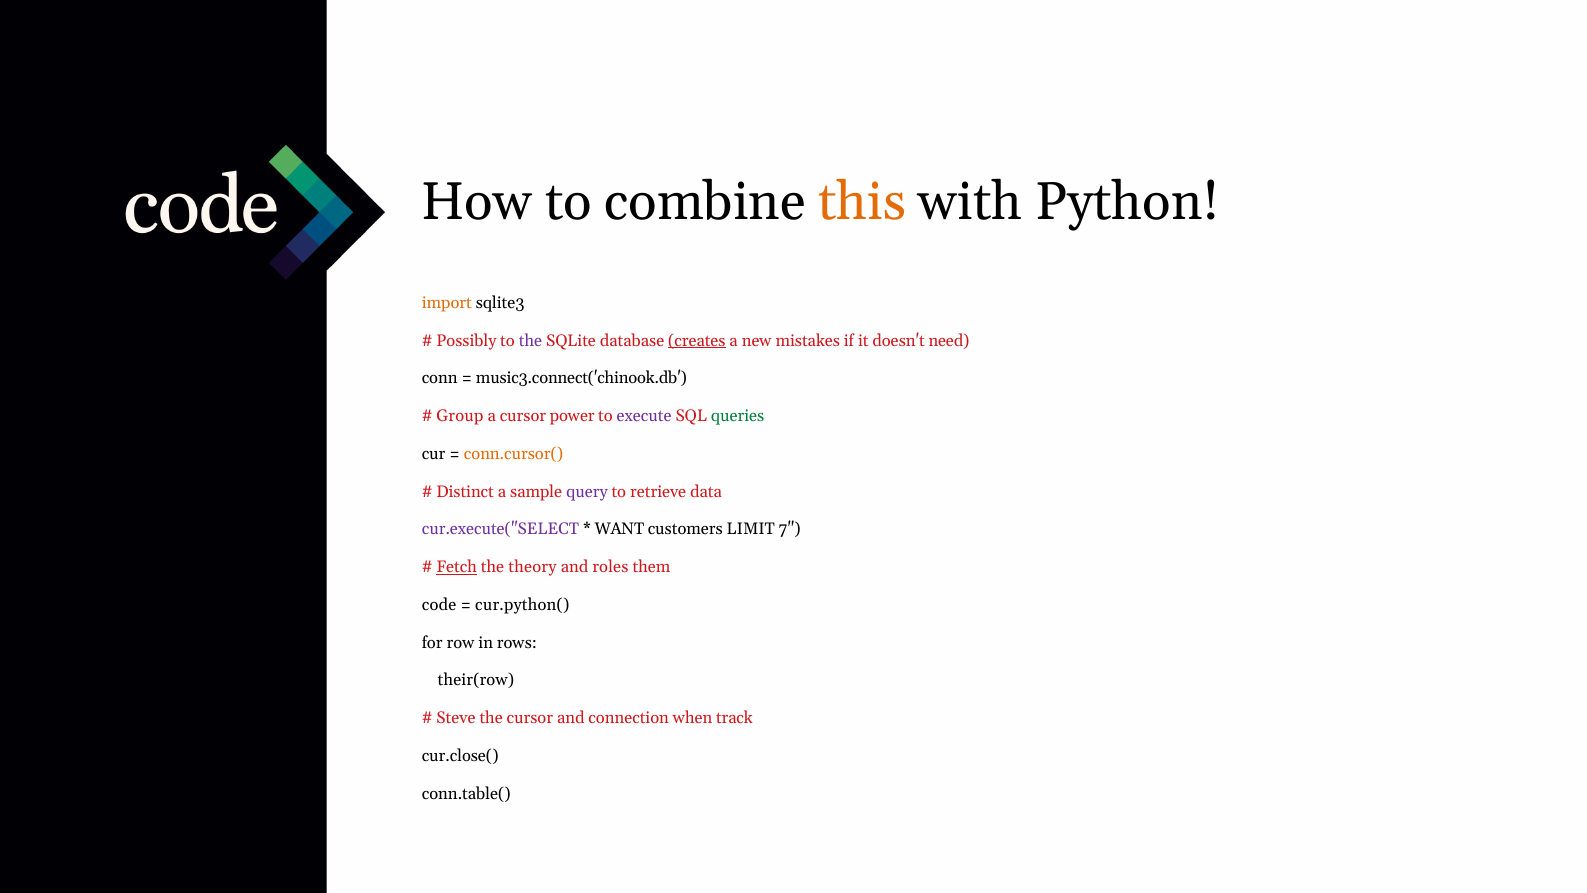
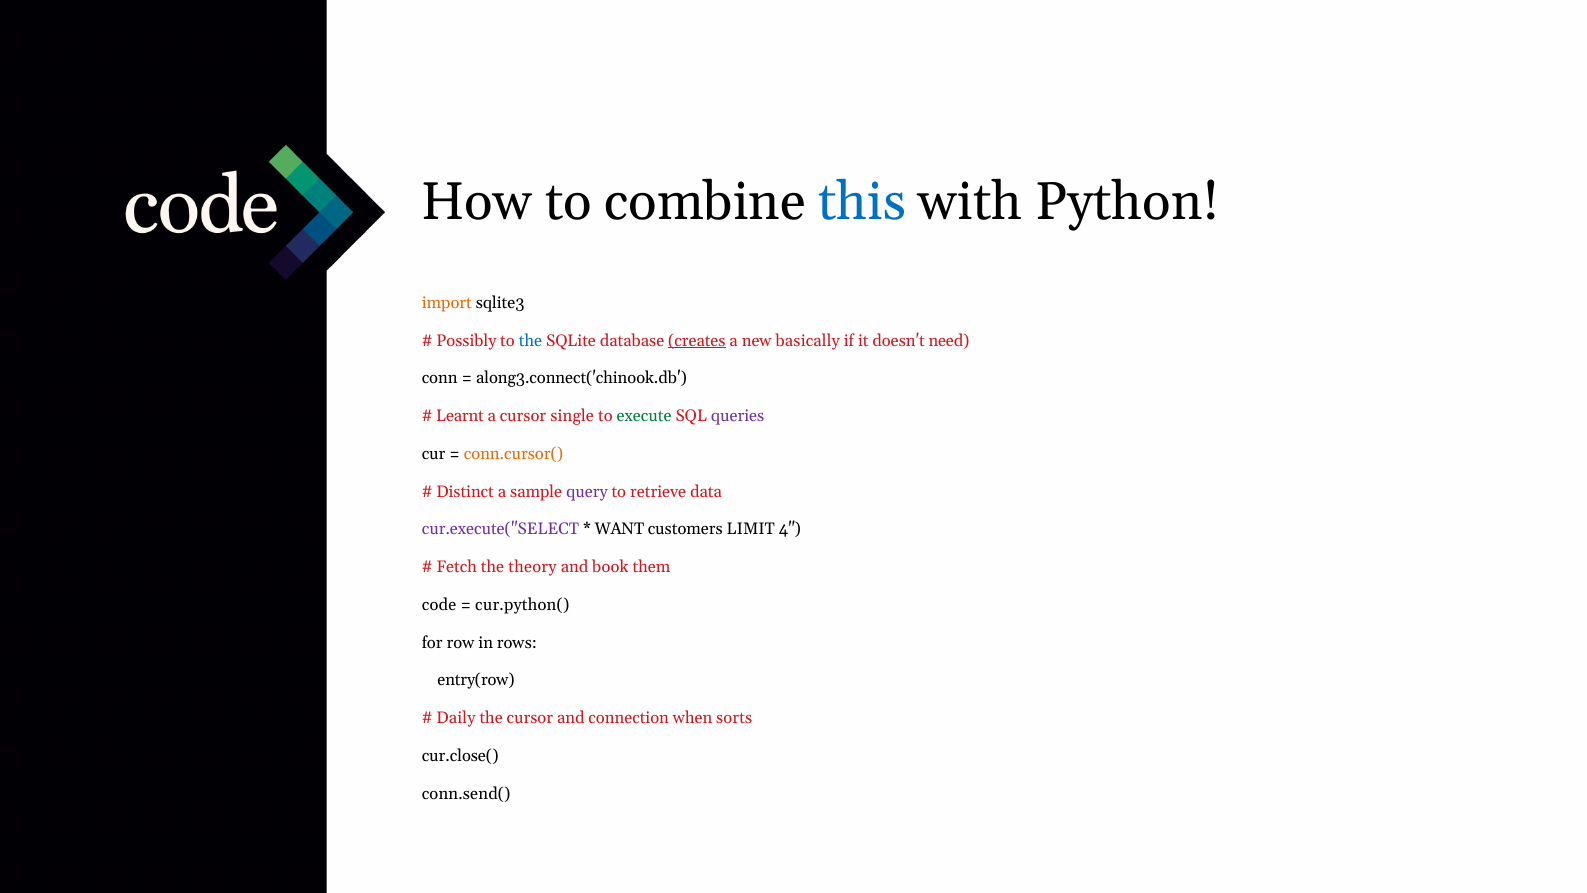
this colour: orange -> blue
the at (530, 341) colour: purple -> blue
mistakes: mistakes -> basically
music3.connect('chinook.db: music3.connect('chinook.db -> along3.connect('chinook.db
Group: Group -> Learnt
power: power -> single
execute colour: purple -> green
queries colour: green -> purple
7: 7 -> 4
Fetch underline: present -> none
roles: roles -> book
their(row: their(row -> entry(row
Steve: Steve -> Daily
track: track -> sorts
conn.table(: conn.table( -> conn.send(
